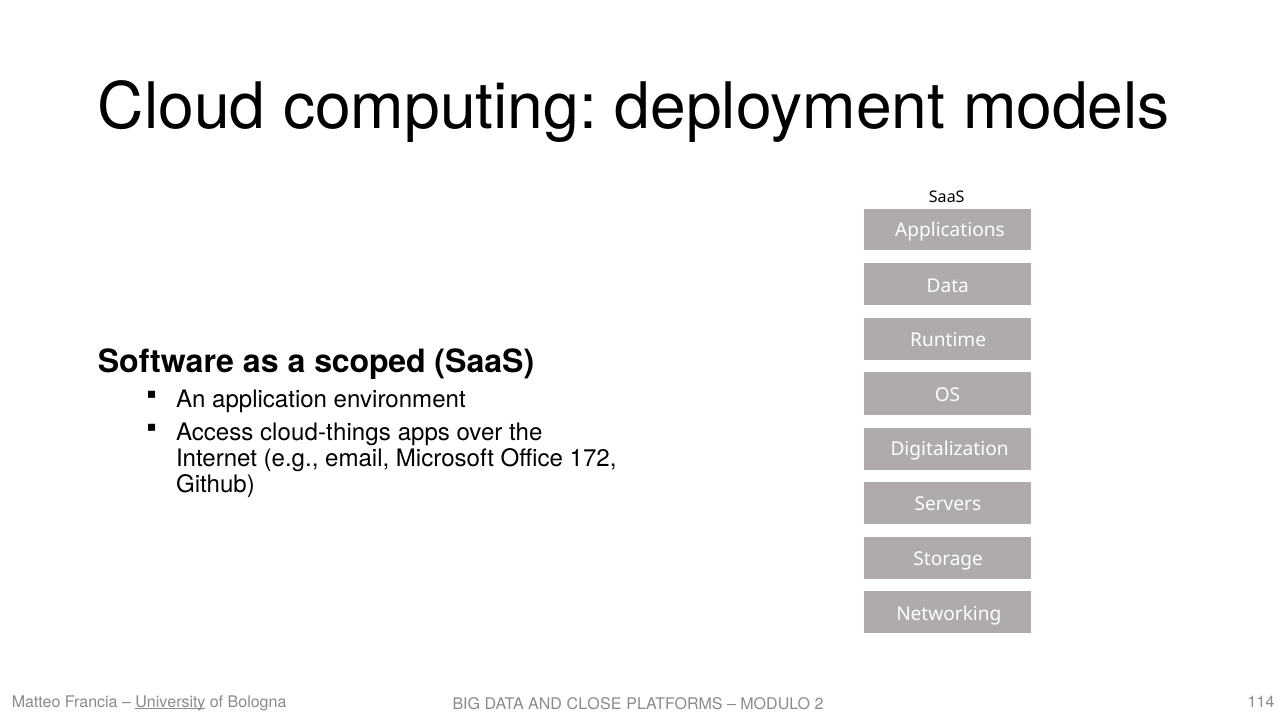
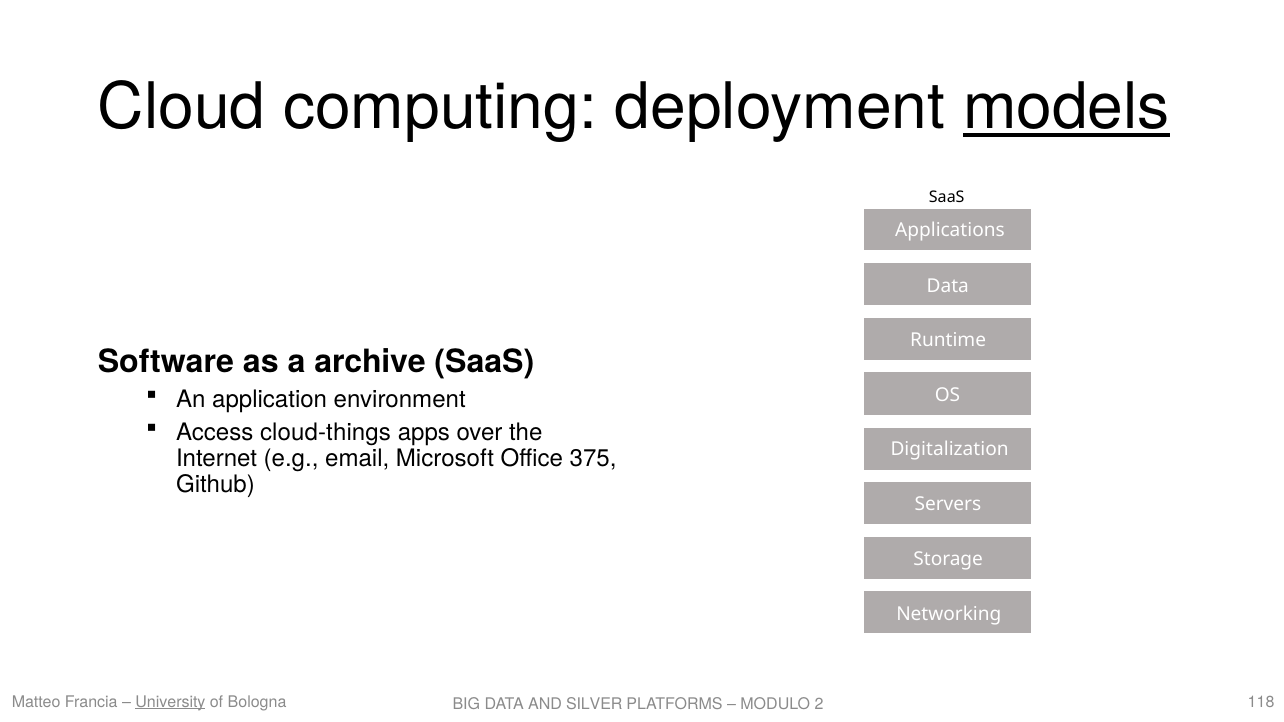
models underline: none -> present
scoped: scoped -> archive
172: 172 -> 375
114: 114 -> 118
CLOSE: CLOSE -> SILVER
